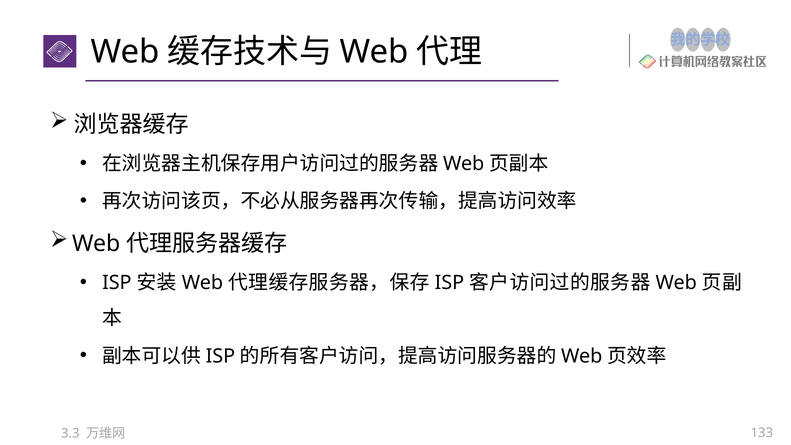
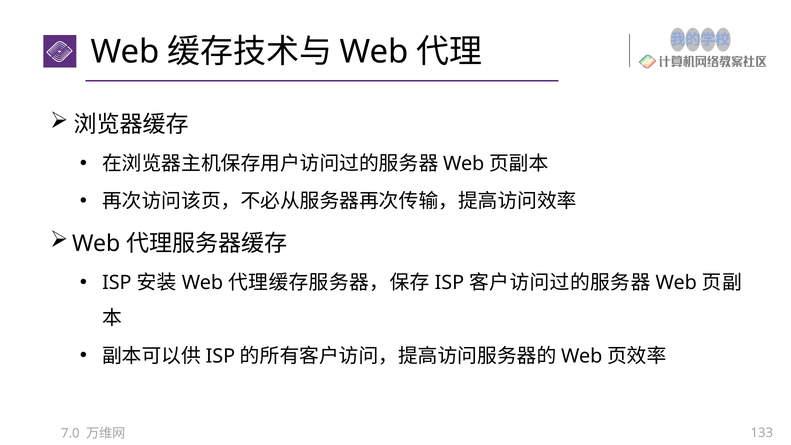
3.3: 3.3 -> 7.0
